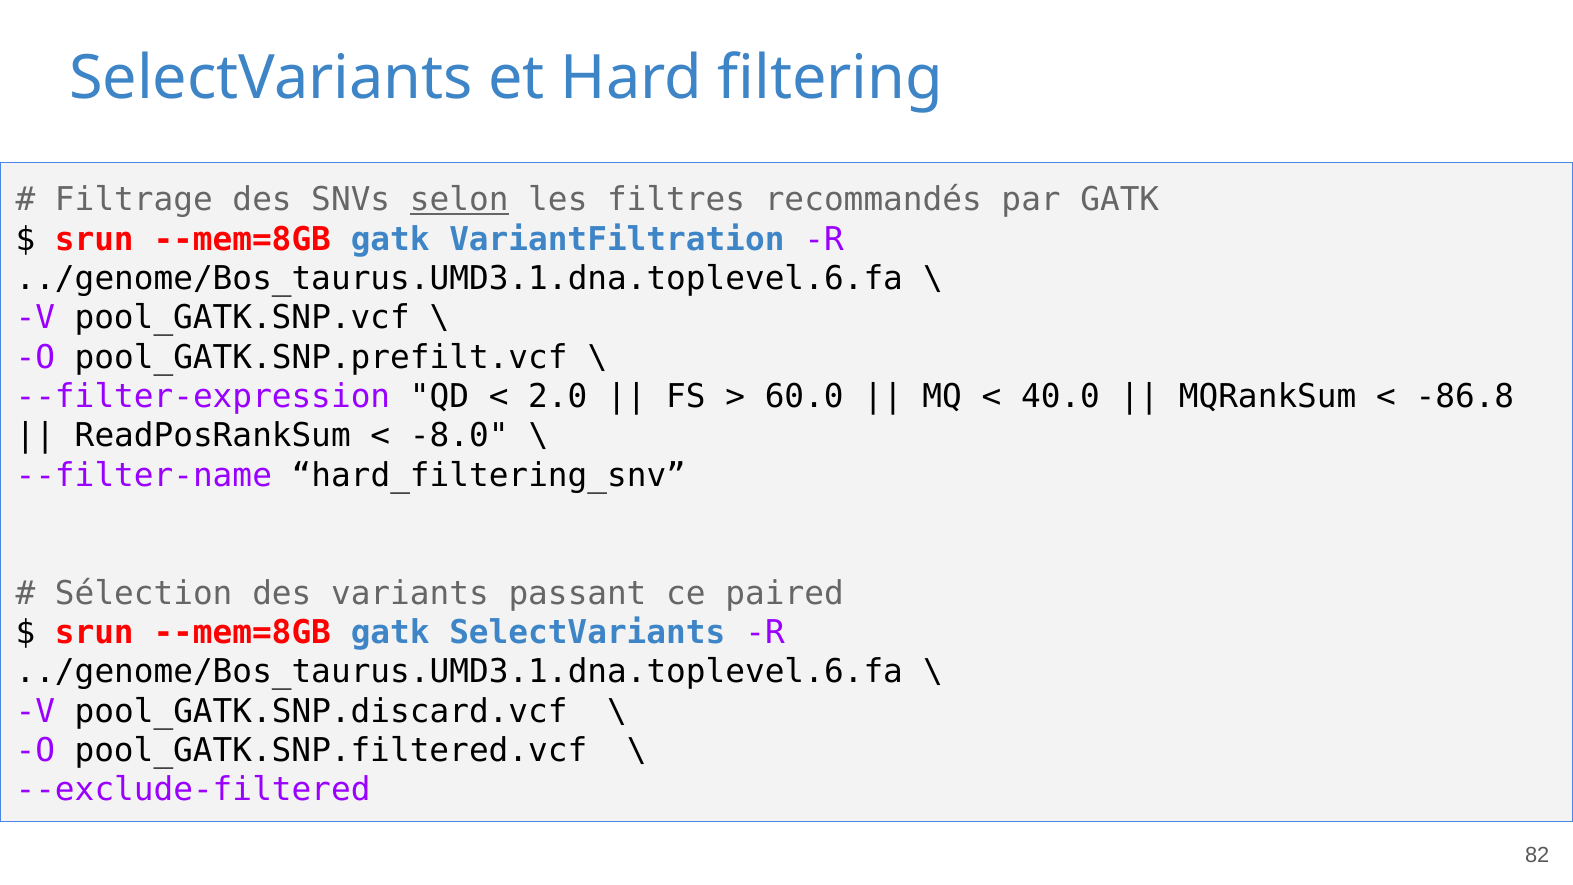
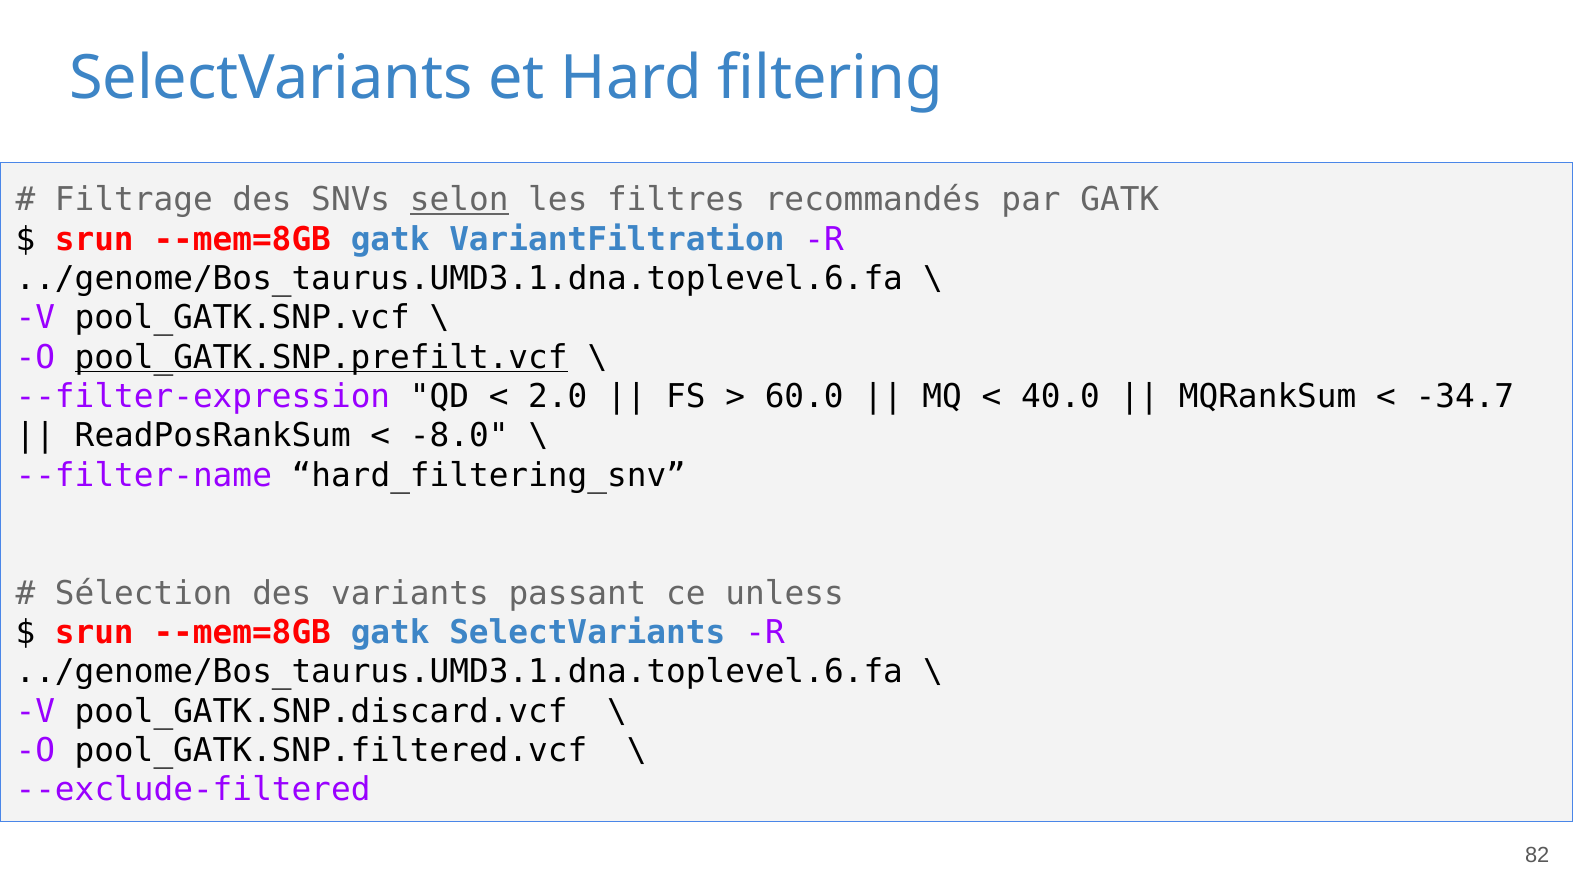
pool_GATK.SNP.prefilt.vcf underline: none -> present
-86.8: -86.8 -> -34.7
paired: paired -> unless
